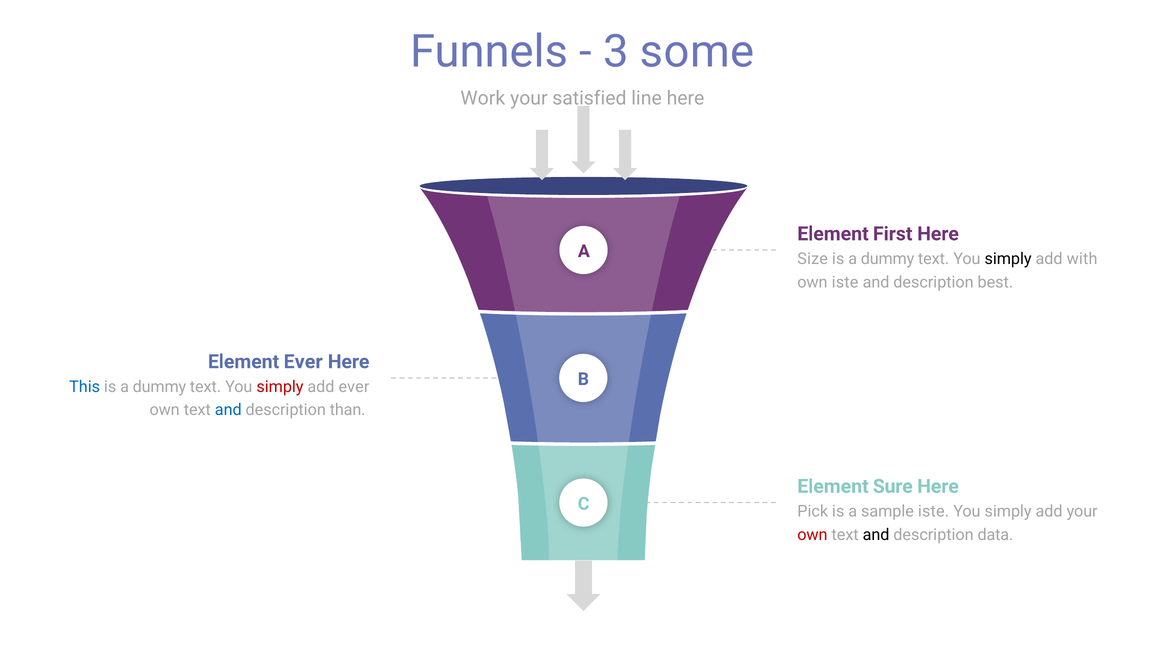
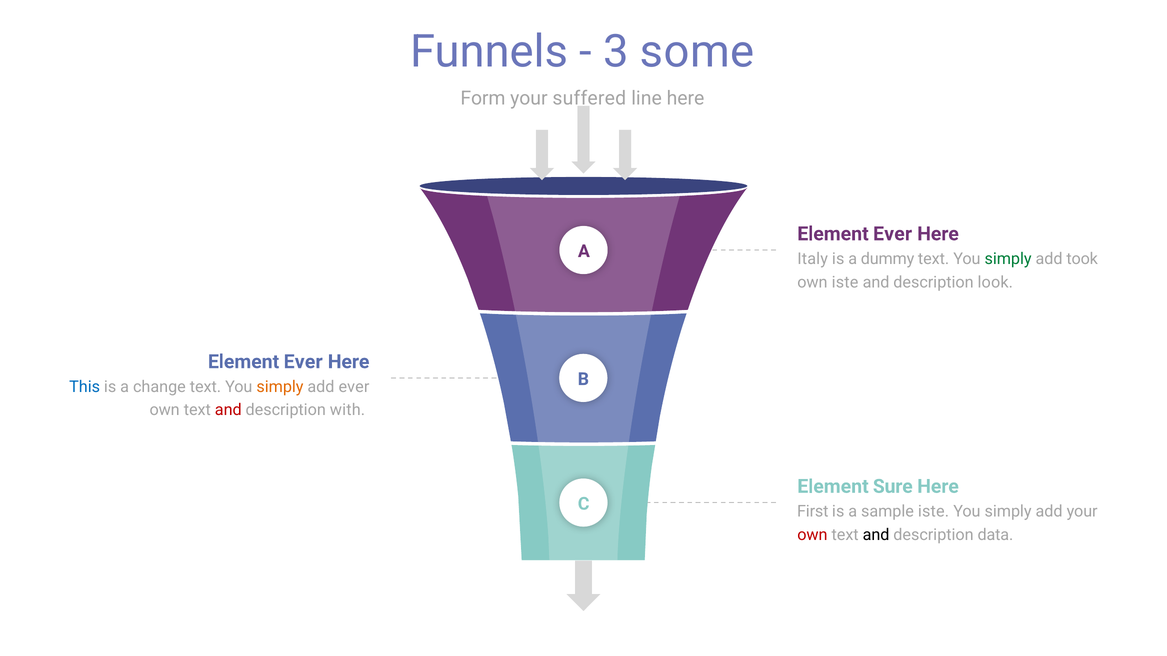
Work: Work -> Form
satisfied: satisfied -> suffered
First at (893, 234): First -> Ever
Size: Size -> Italy
simply at (1008, 259) colour: black -> green
with: with -> took
best: best -> look
dummy at (159, 387): dummy -> change
simply at (280, 387) colour: red -> orange
and at (228, 410) colour: blue -> red
than: than -> with
Pick: Pick -> First
